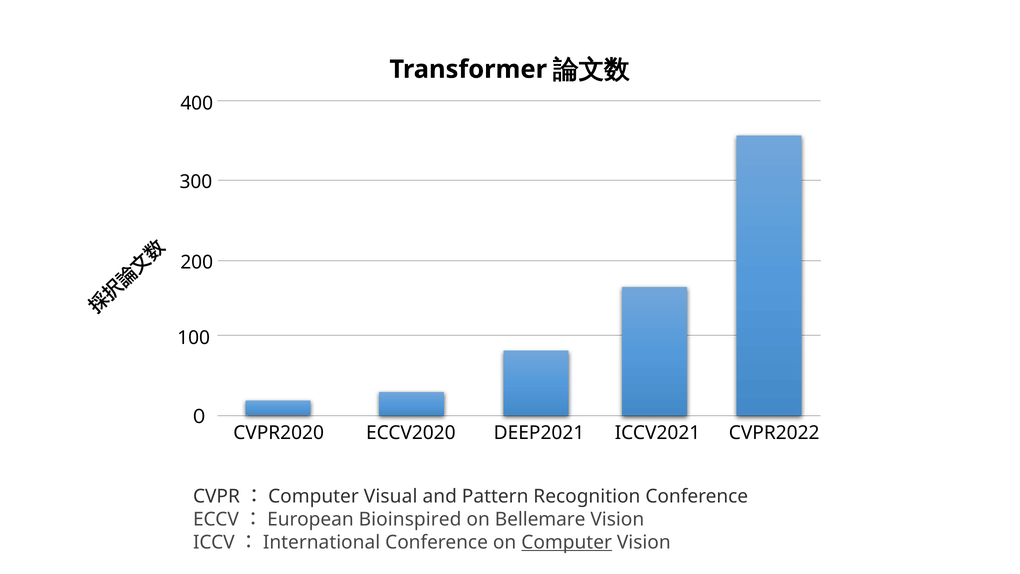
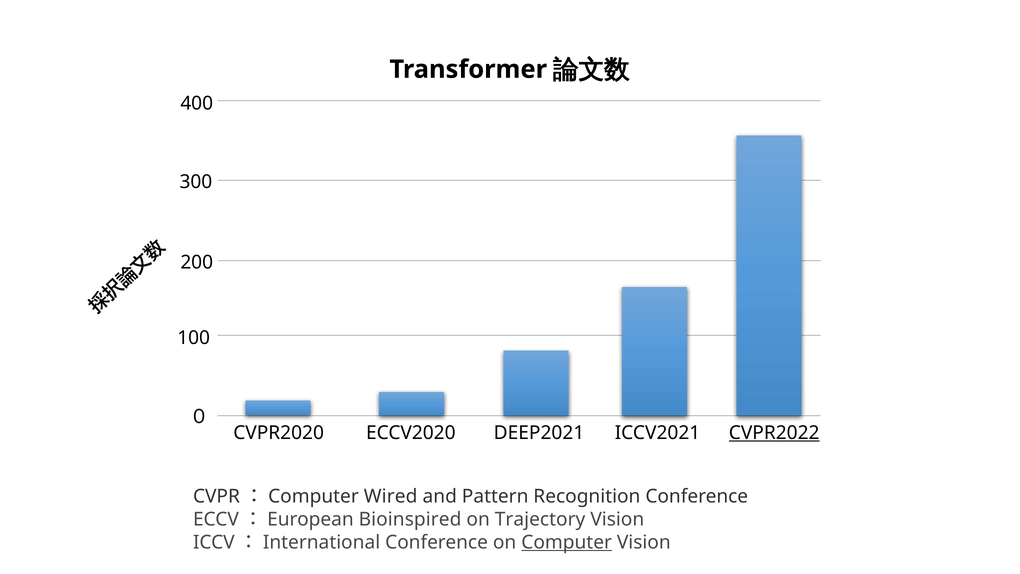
CVPR2022 underline: none -> present
Visual: Visual -> Wired
Bellemare: Bellemare -> Trajectory
